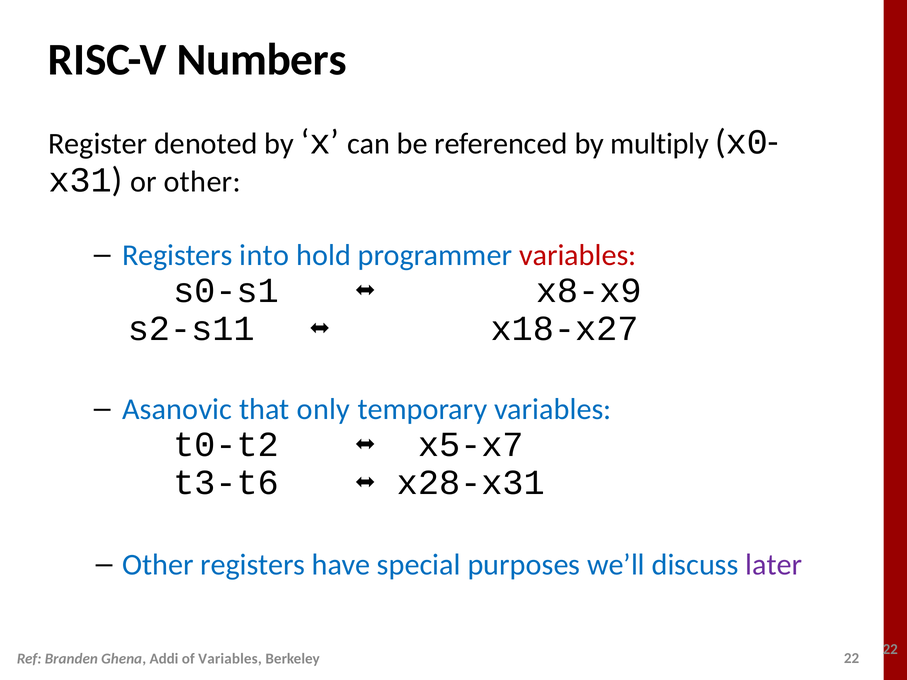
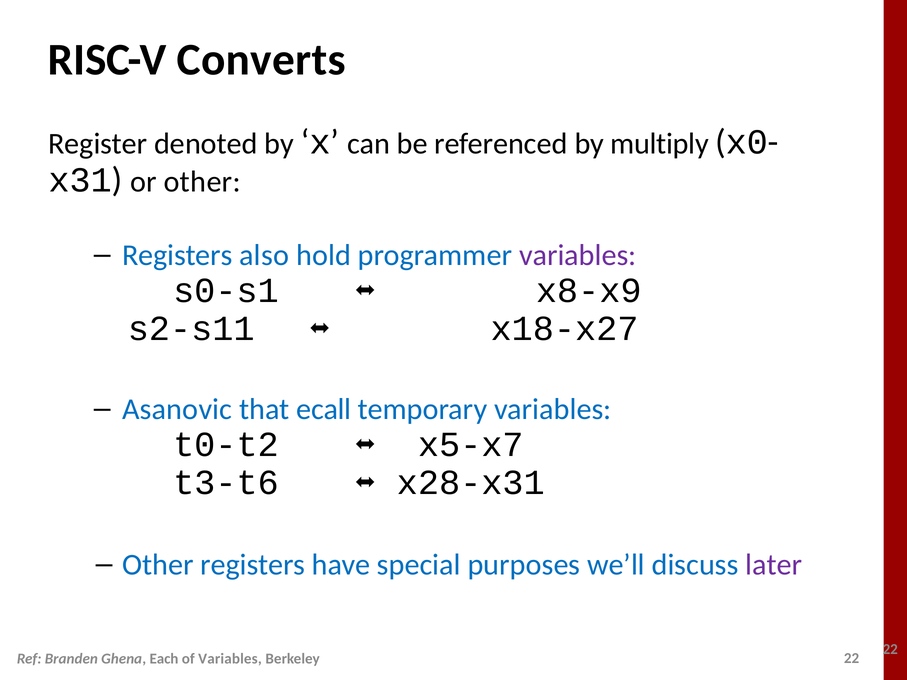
Numbers: Numbers -> Converts
into: into -> also
variables at (578, 255) colour: red -> purple
only: only -> ecall
Addi: Addi -> Each
